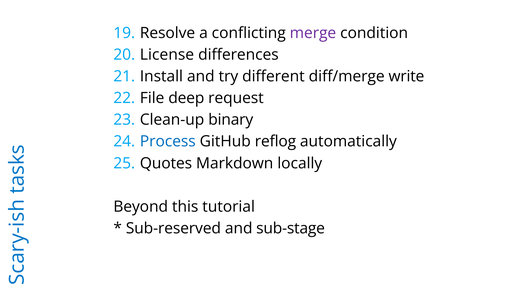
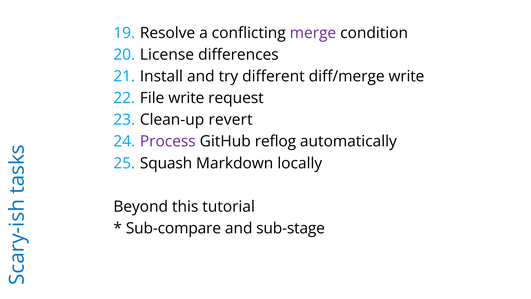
File deep: deep -> write
binary: binary -> revert
Process colour: blue -> purple
Quotes: Quotes -> Squash
Sub-reserved: Sub-reserved -> Sub-compare
